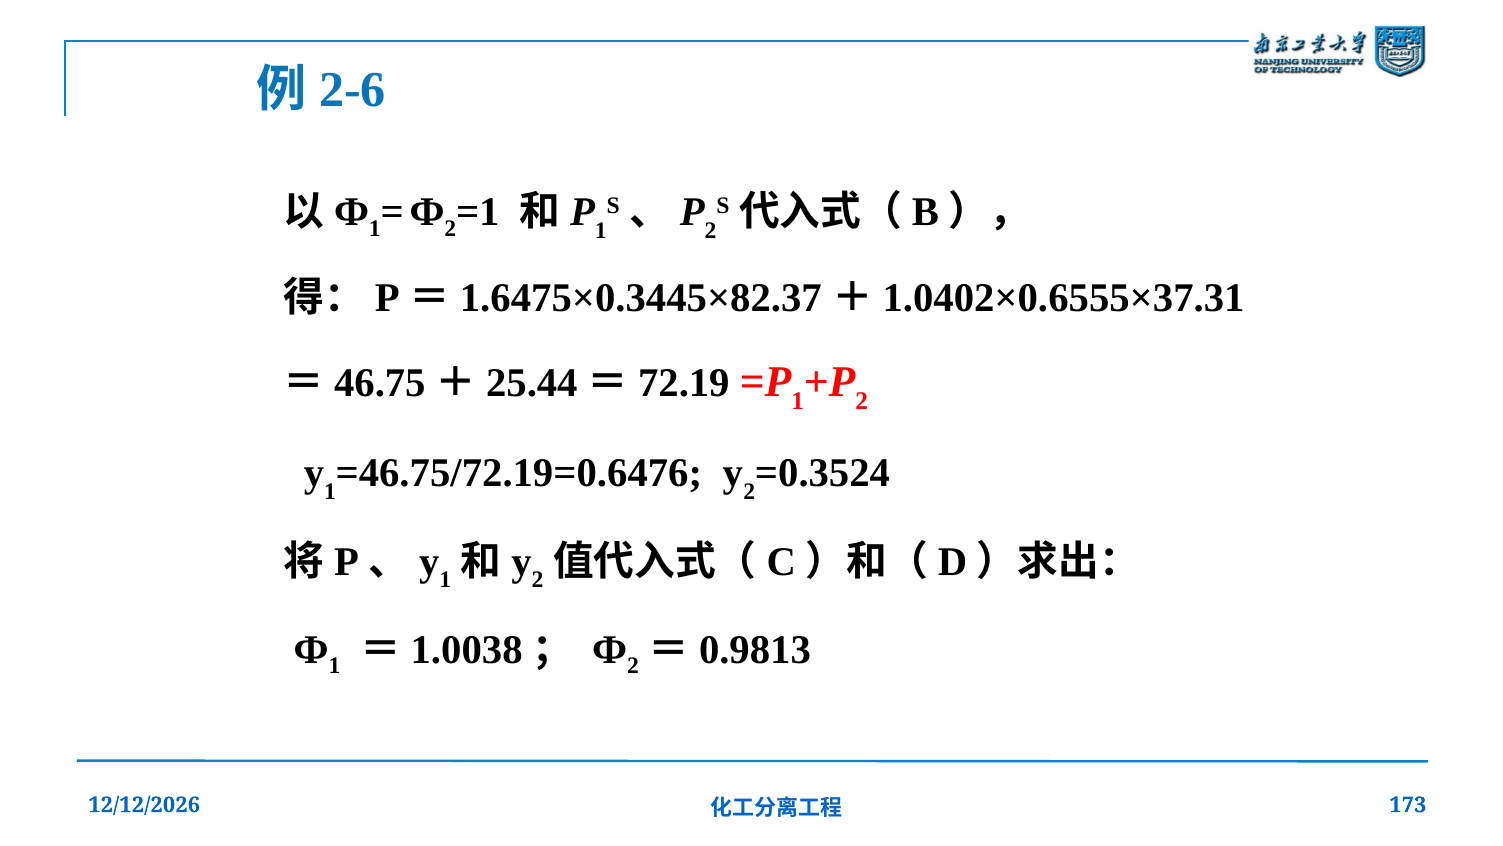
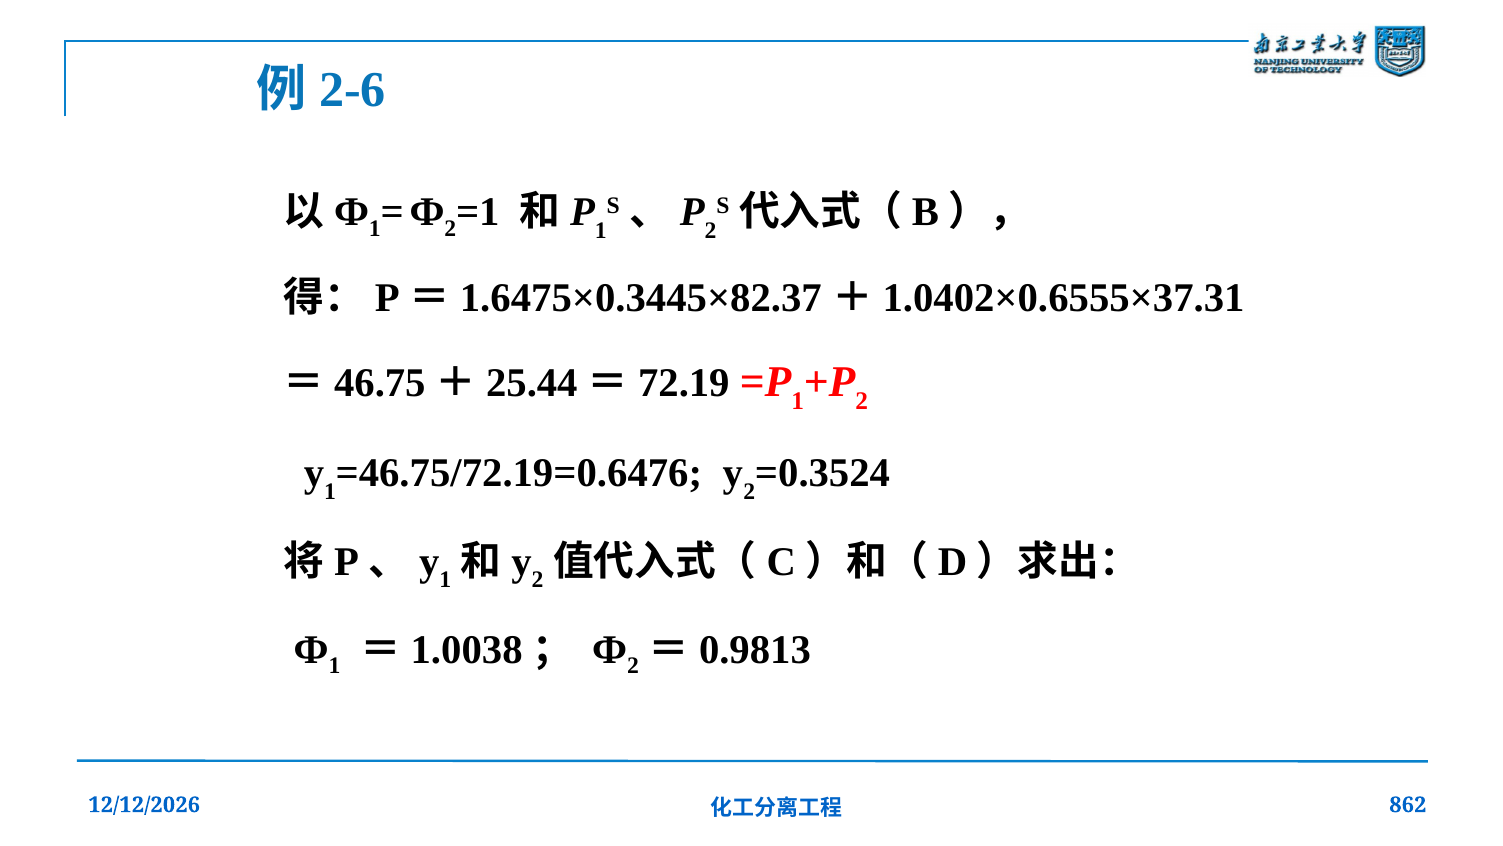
173: 173 -> 862
